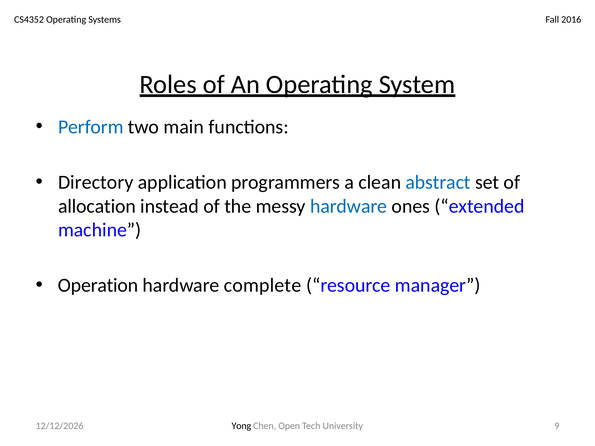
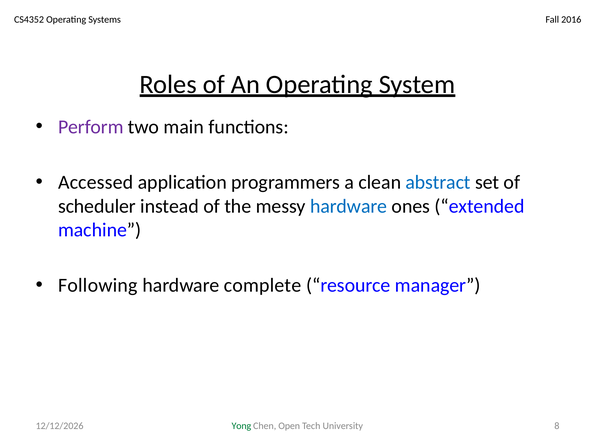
Perform colour: blue -> purple
Directory: Directory -> Accessed
allocation: allocation -> scheduler
Operation: Operation -> Following
Yong colour: black -> green
9: 9 -> 8
